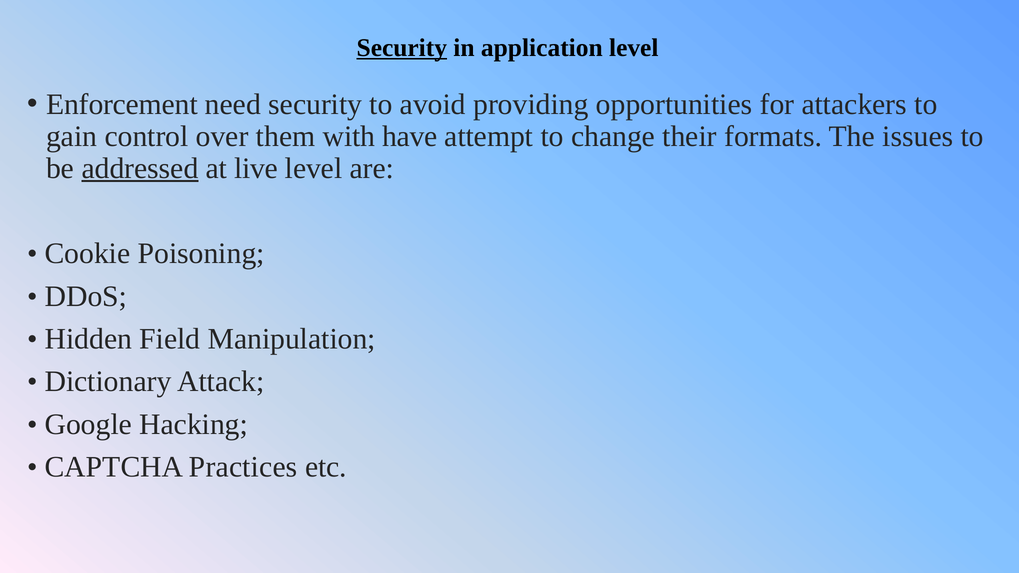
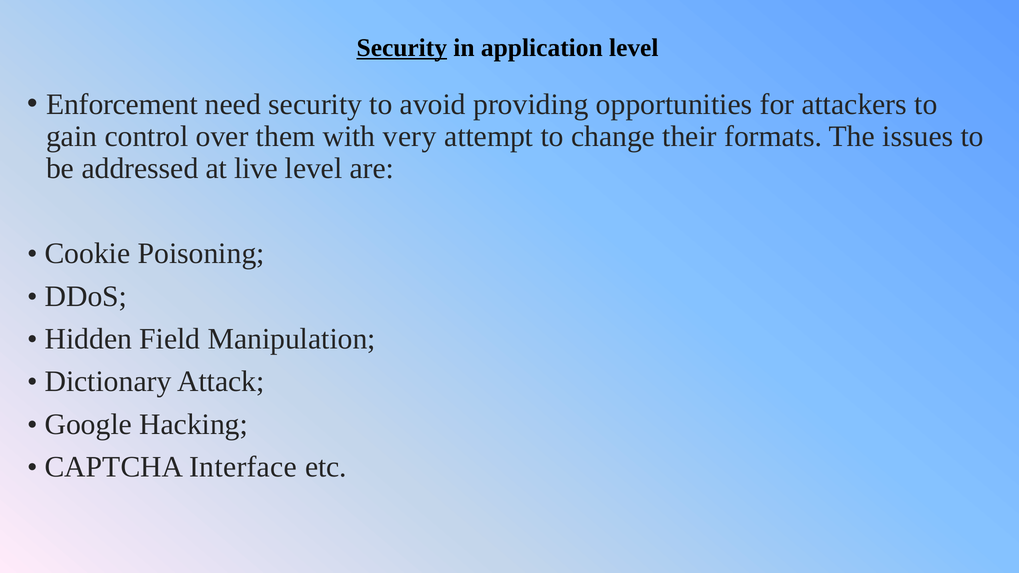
have: have -> very
addressed underline: present -> none
Practices: Practices -> Interface
